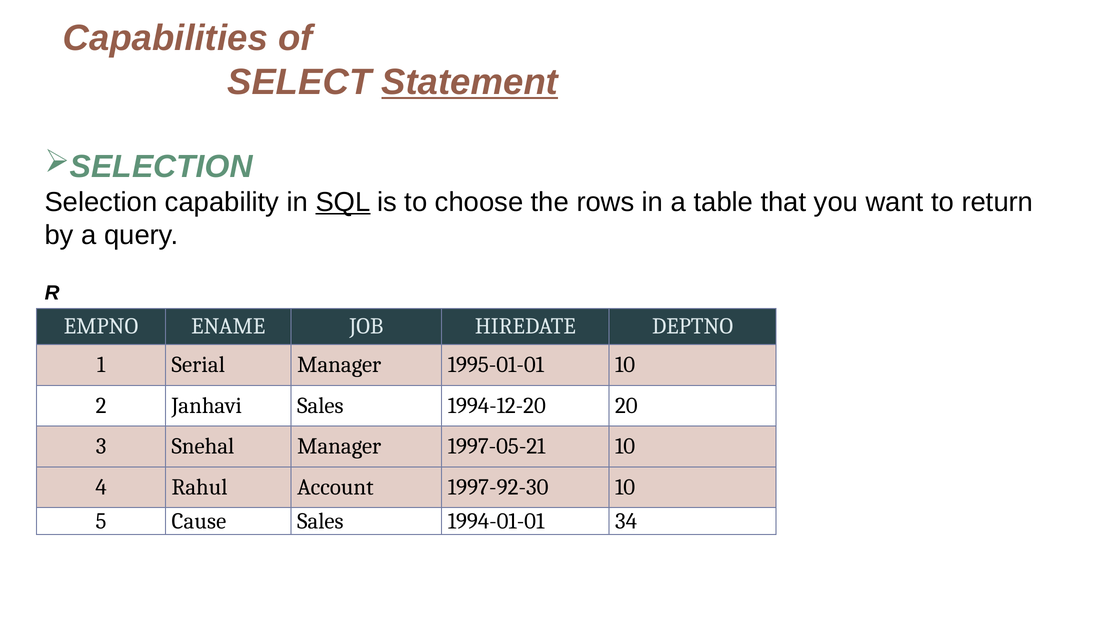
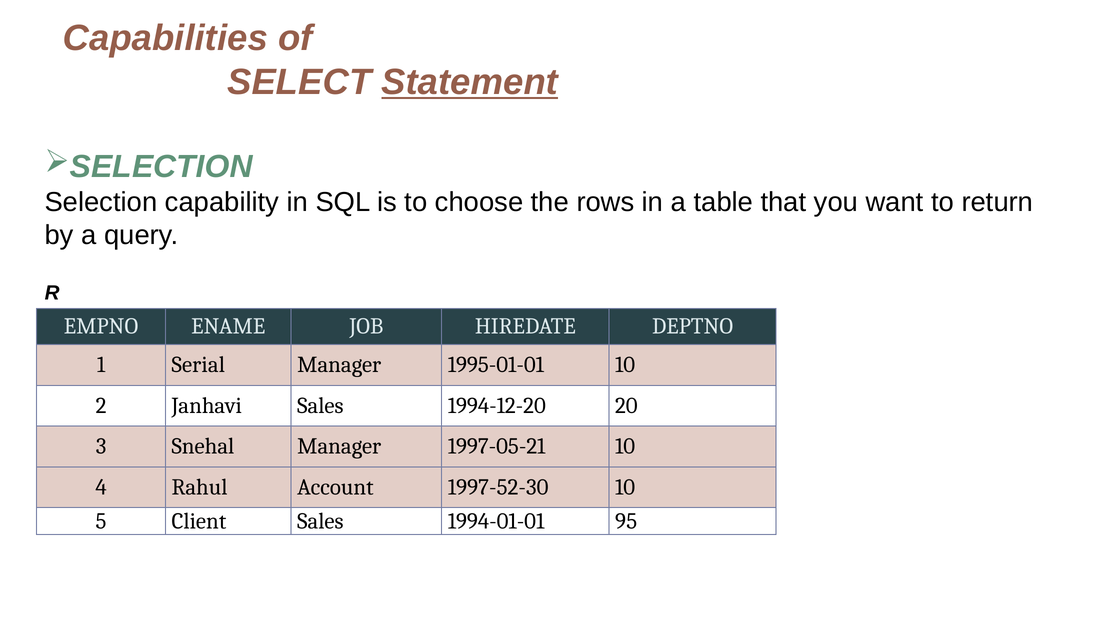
SQL underline: present -> none
1997-92-30: 1997-92-30 -> 1997-52-30
Cause: Cause -> Client
34: 34 -> 95
